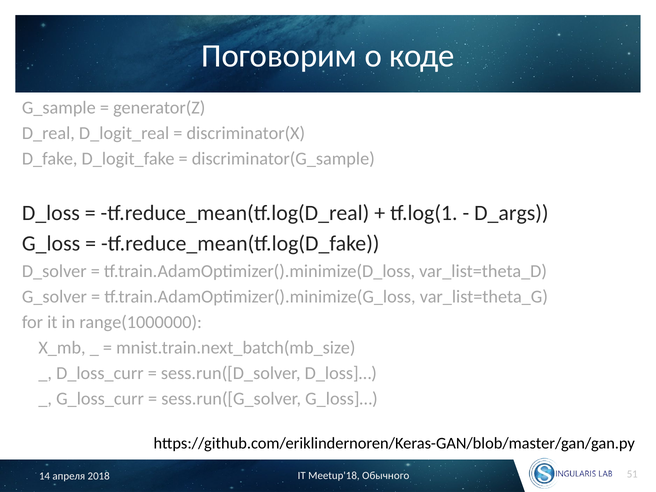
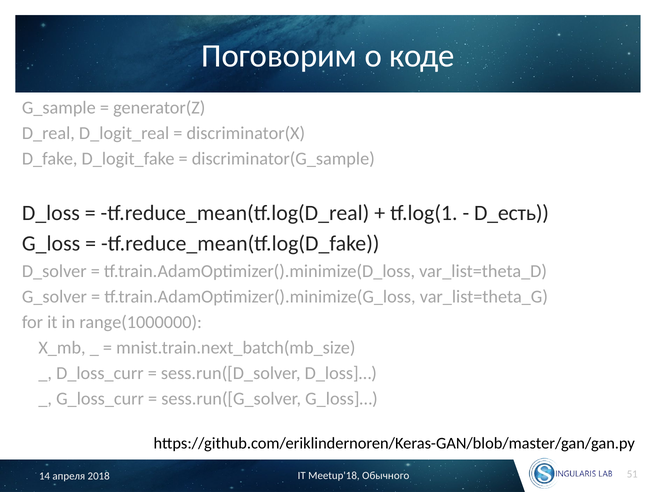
D_args: D_args -> D_есть
